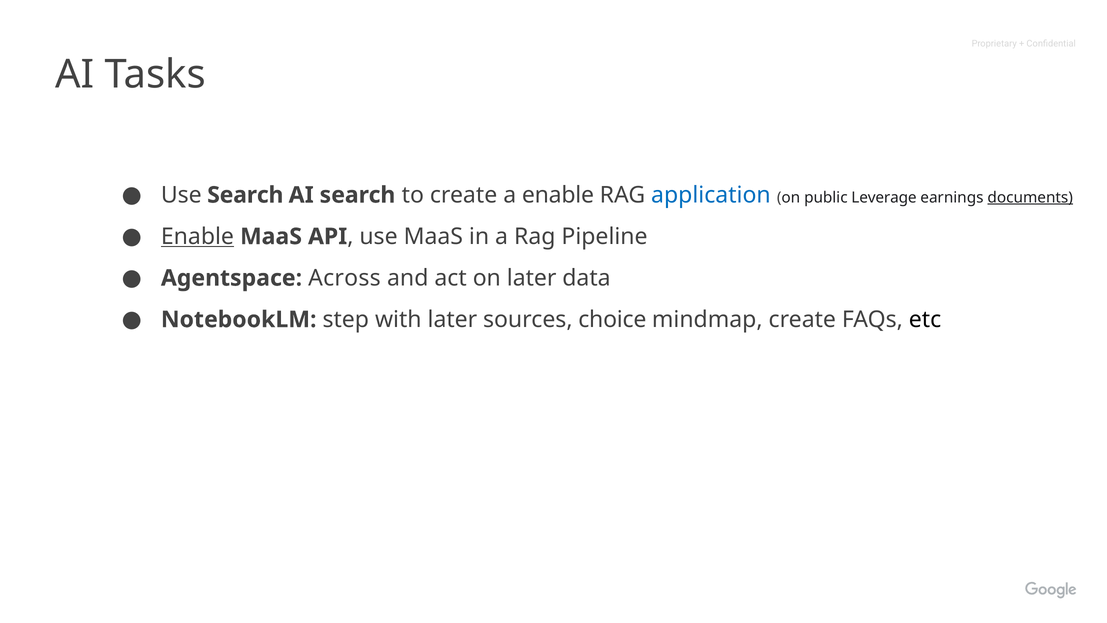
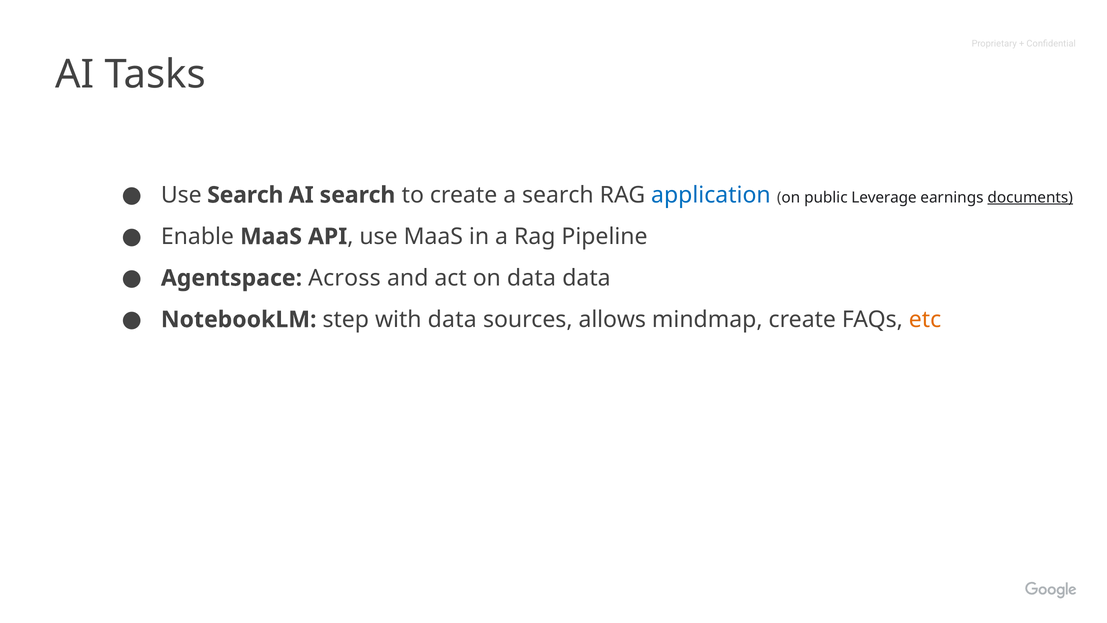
a enable: enable -> search
Enable at (197, 236) underline: present -> none
on later: later -> data
with later: later -> data
choice: choice -> allows
etc colour: black -> orange
